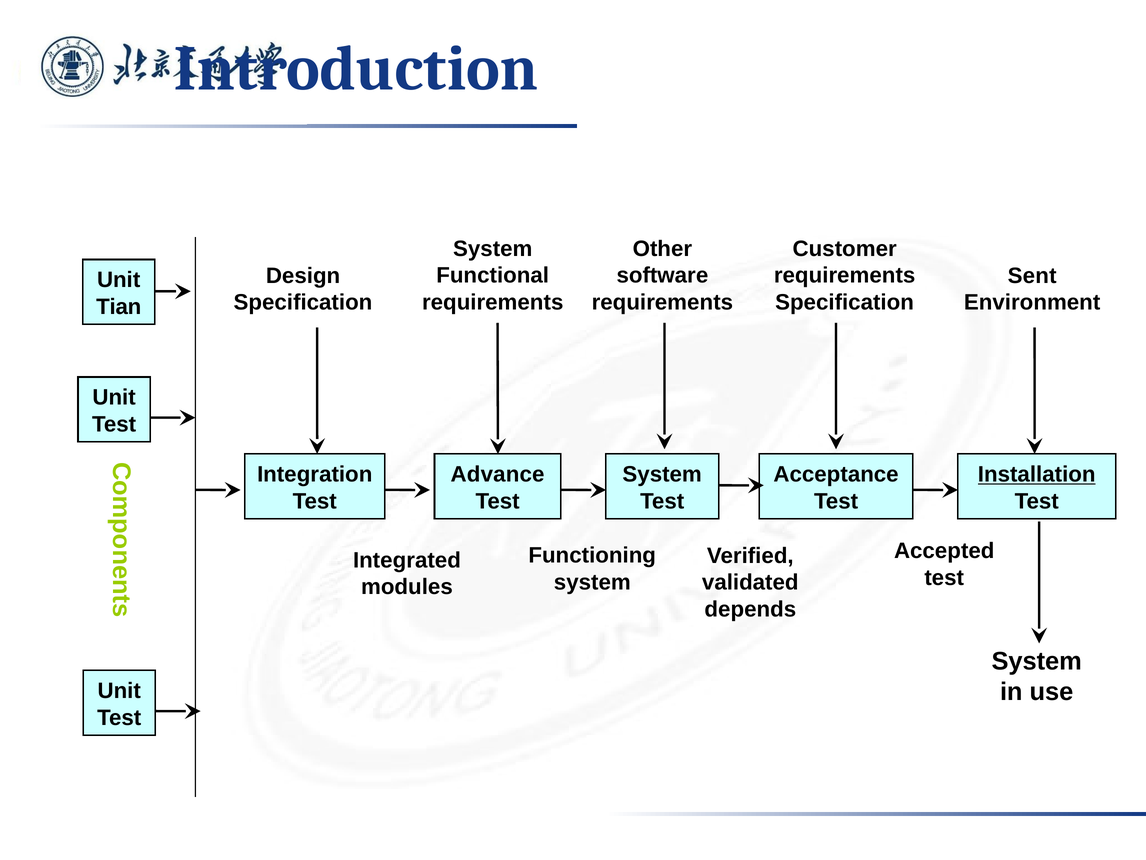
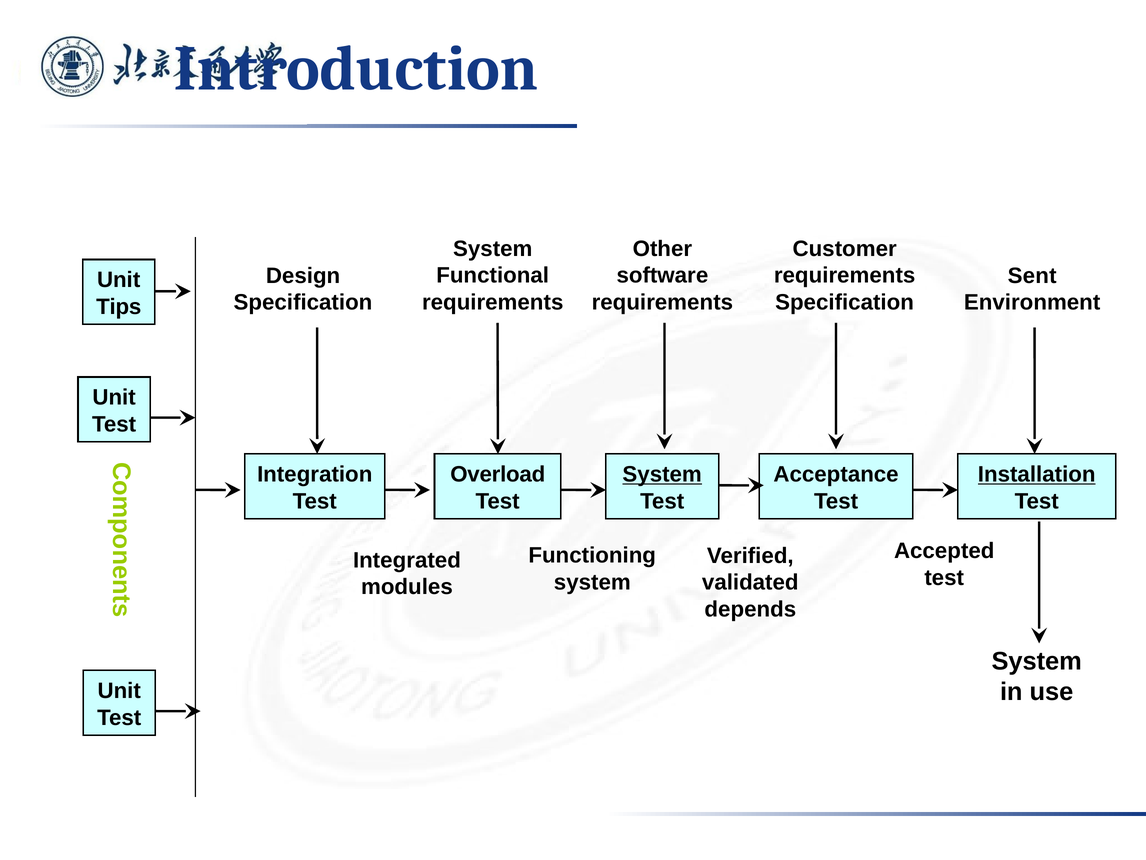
Tian: Tian -> Tips
Advance: Advance -> Overload
System at (662, 474) underline: none -> present
